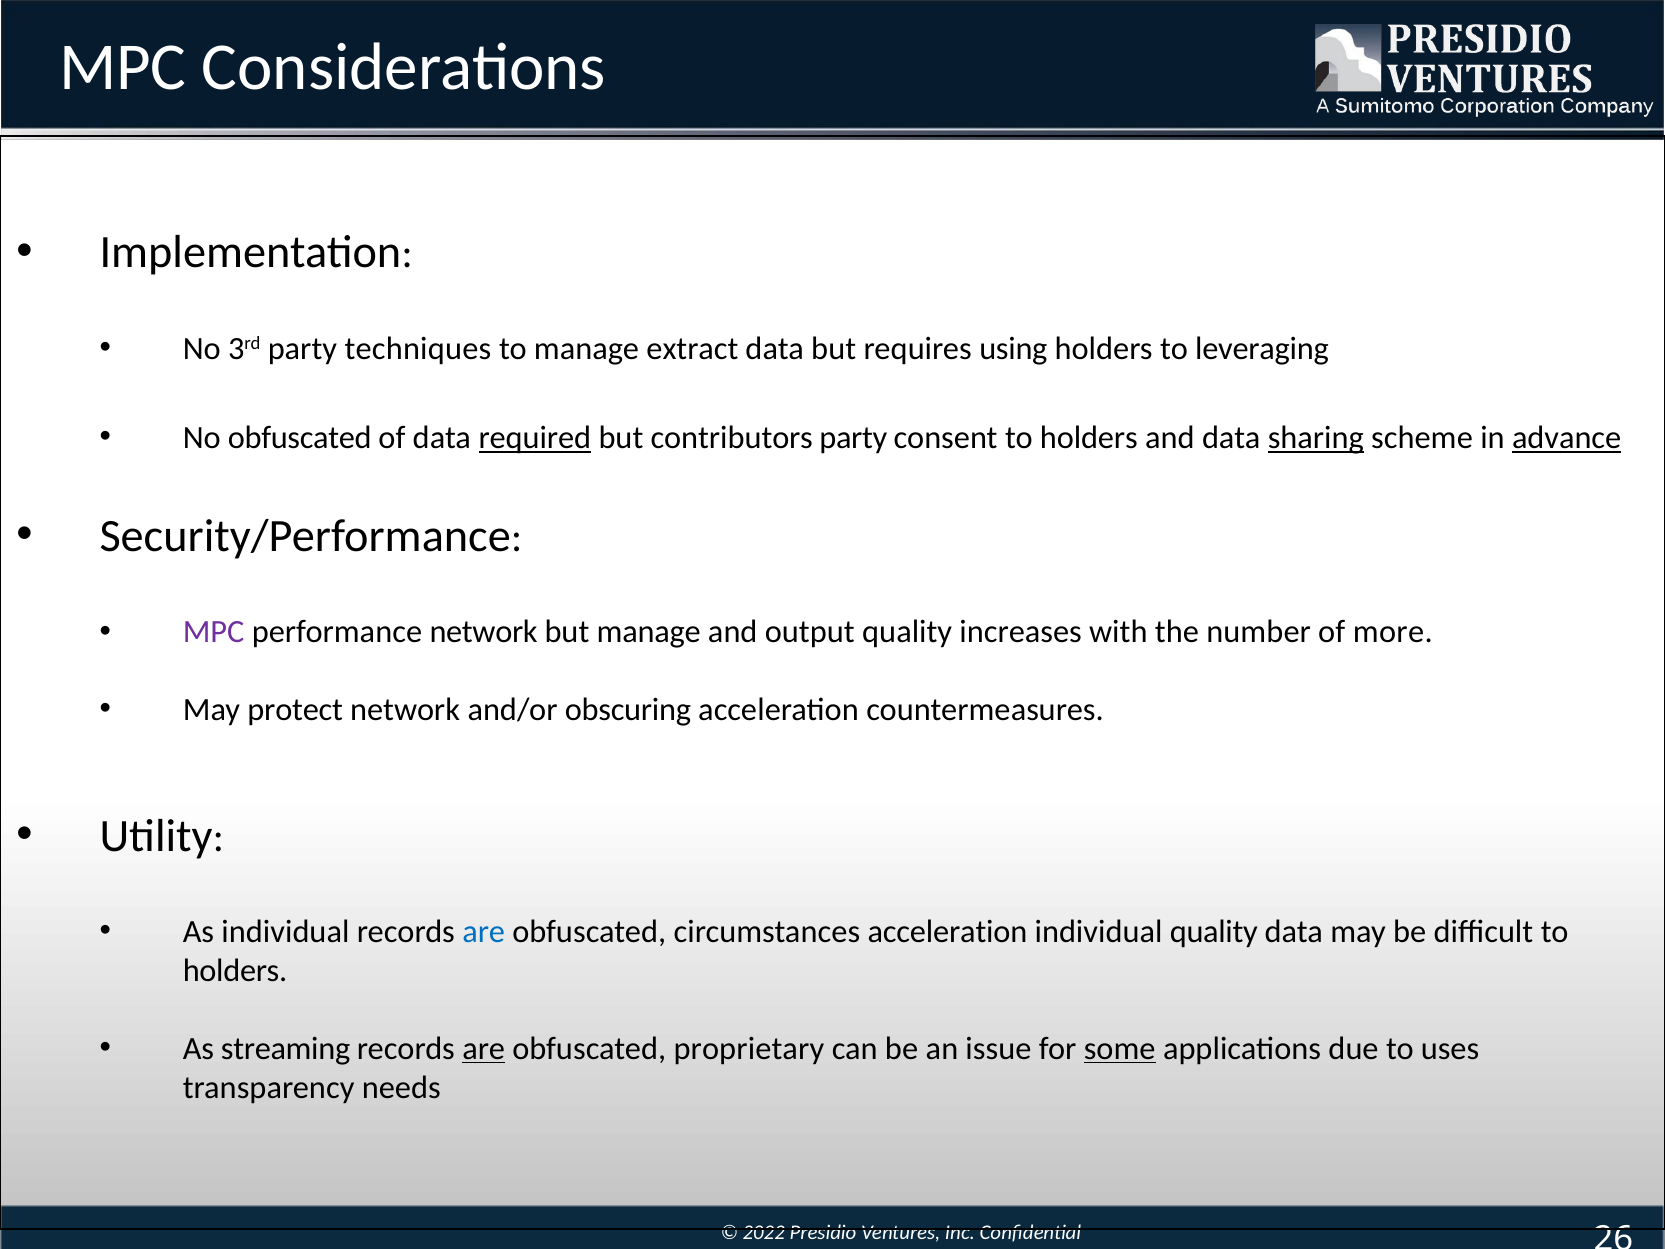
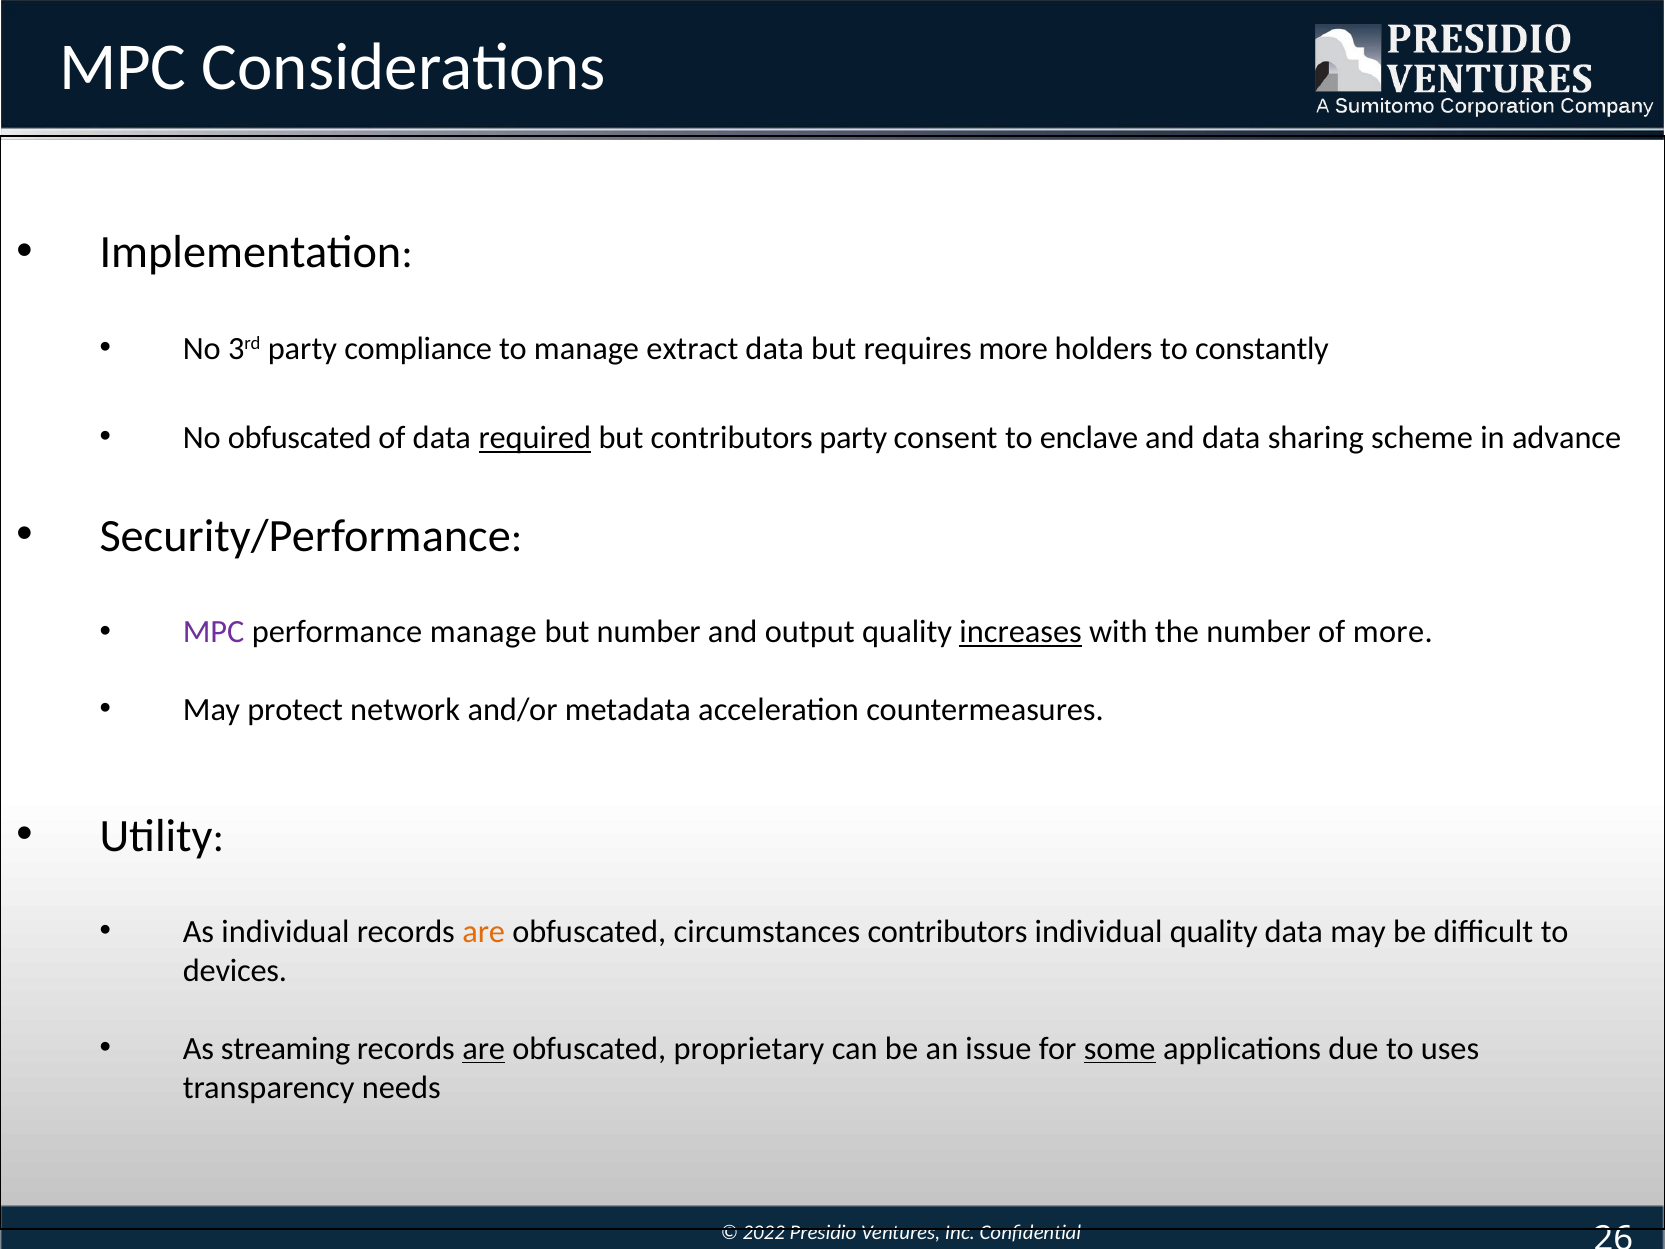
techniques: techniques -> compliance
requires using: using -> more
leveraging: leveraging -> constantly
consent to holders: holders -> enclave
sharing underline: present -> none
advance underline: present -> none
performance network: network -> manage
but manage: manage -> number
increases underline: none -> present
obscuring: obscuring -> metadata
are at (484, 932) colour: blue -> orange
circumstances acceleration: acceleration -> contributors
holders at (235, 971): holders -> devices
